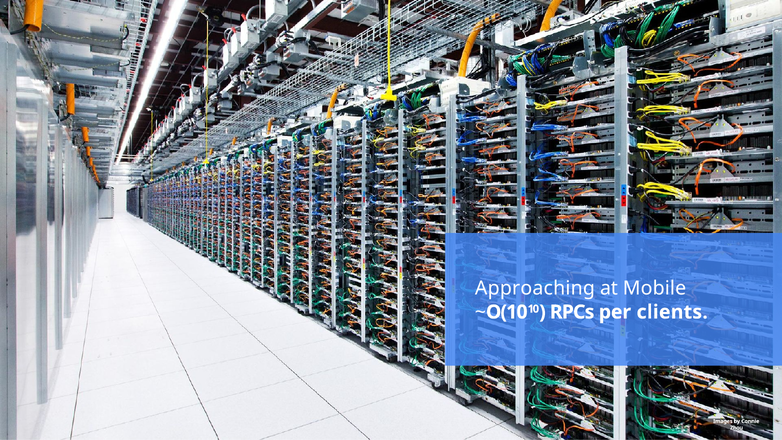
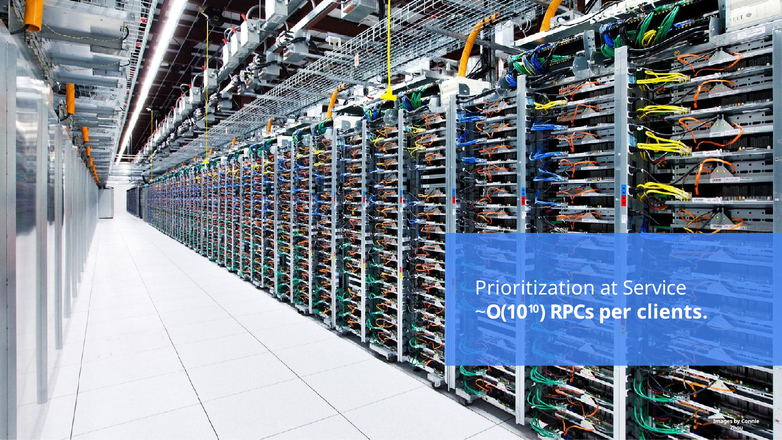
Approaching: Approaching -> Prioritization
Mobile: Mobile -> Service
